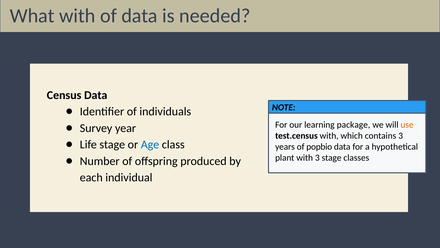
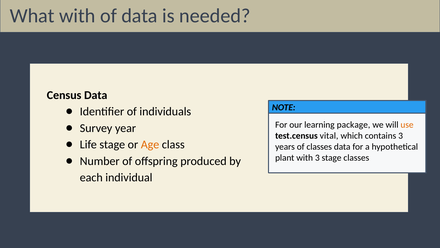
test.census with: with -> vital
Age colour: blue -> orange
of popbio: popbio -> classes
